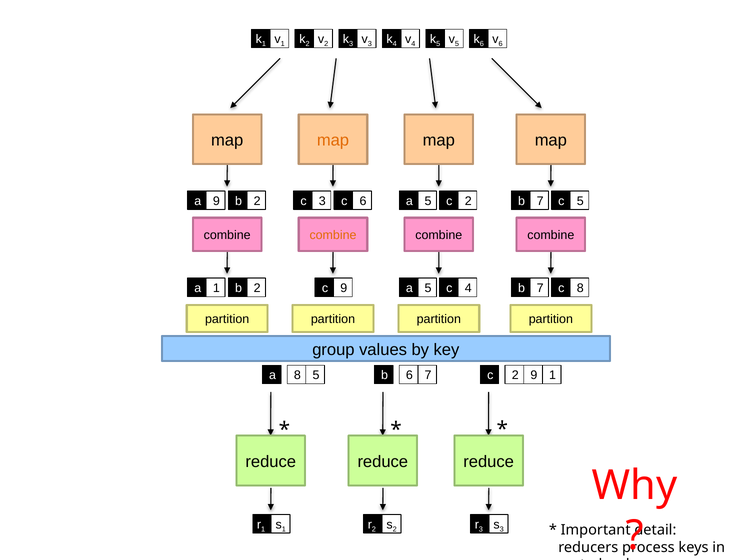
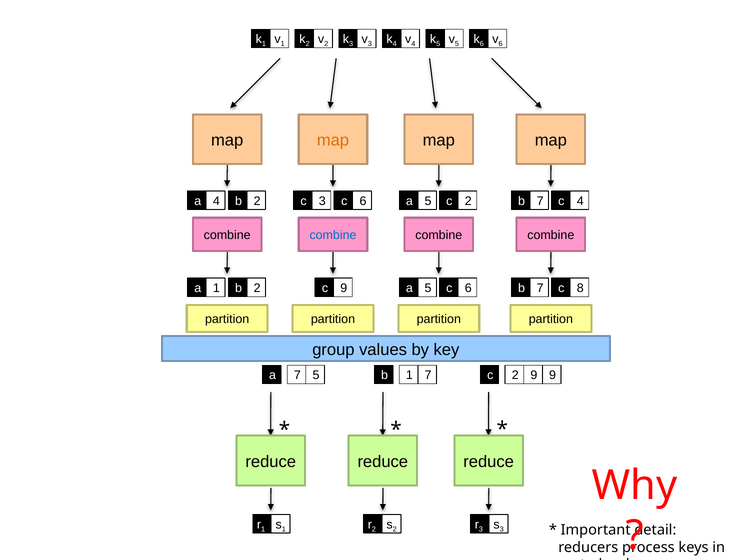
a 9: 9 -> 4
7 5: 5 -> 4
combine at (333, 235) colour: orange -> blue
5 4: 4 -> 6
a 8: 8 -> 7
b 6: 6 -> 1
9 1: 1 -> 9
